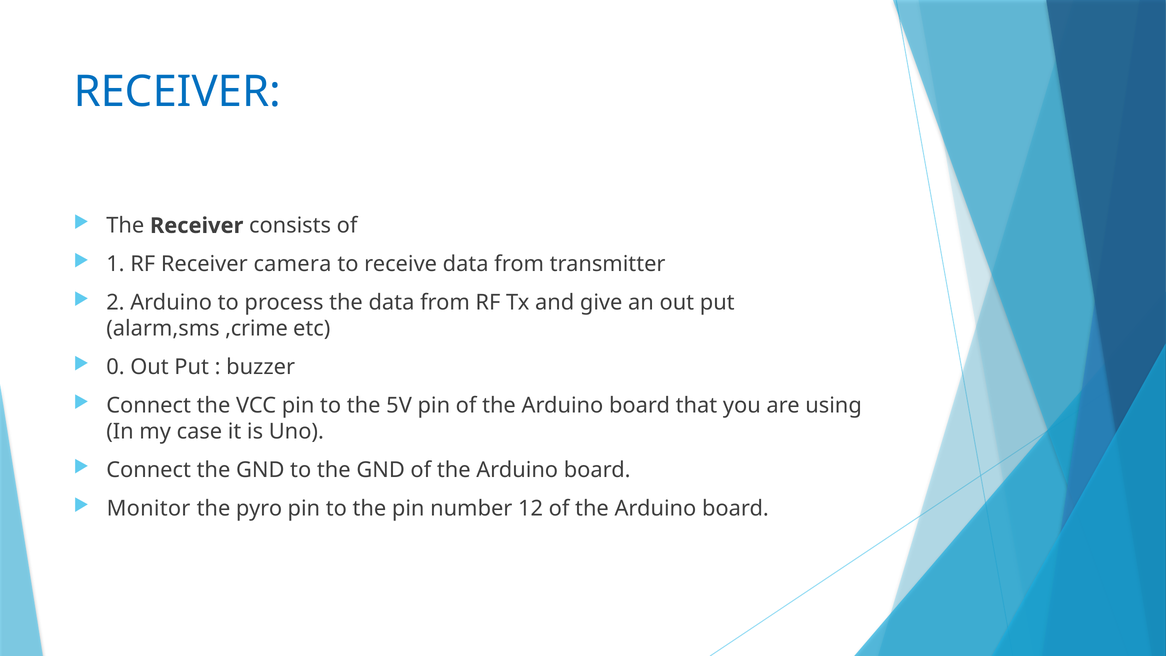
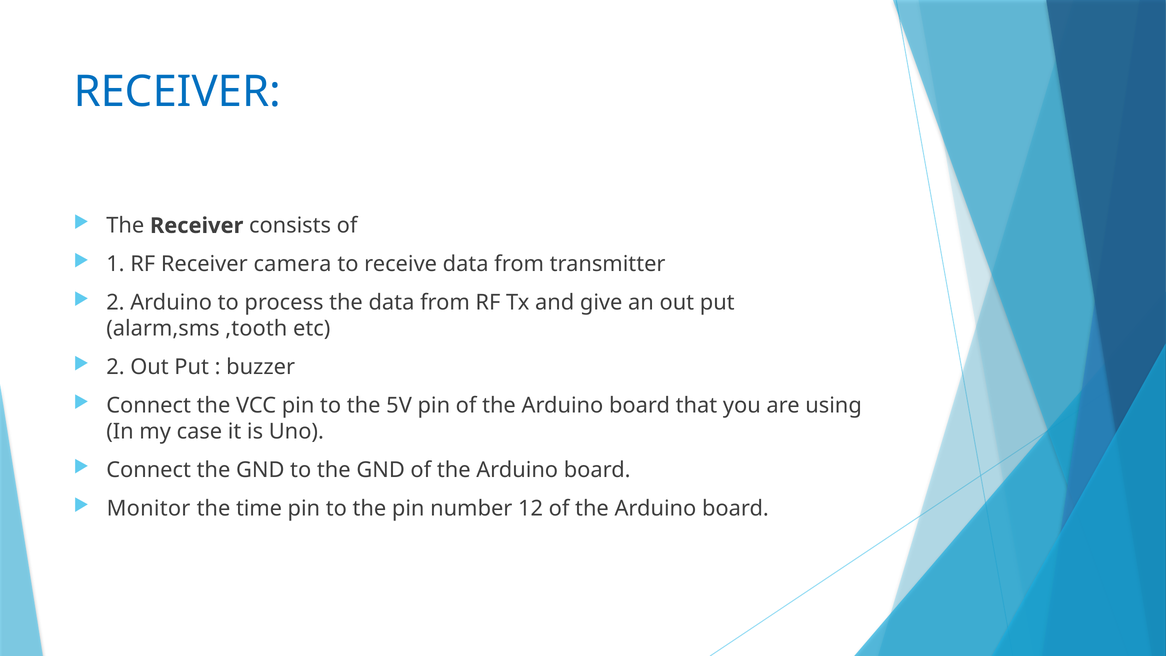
,crime: ,crime -> ,tooth
0 at (115, 367): 0 -> 2
pyro: pyro -> time
